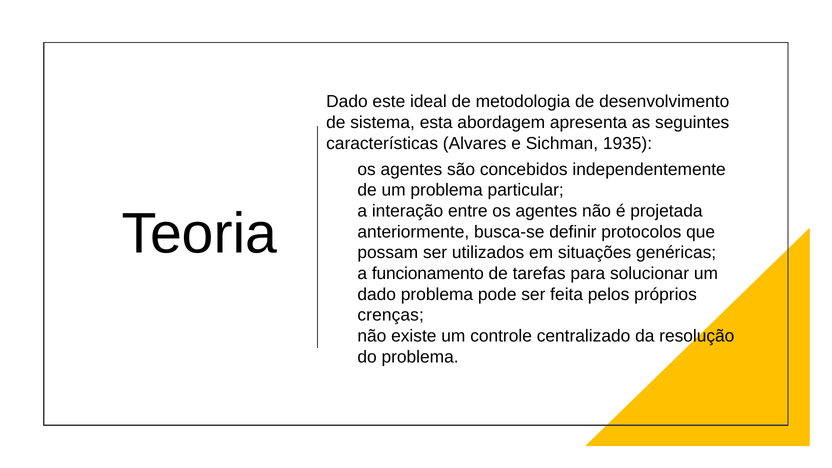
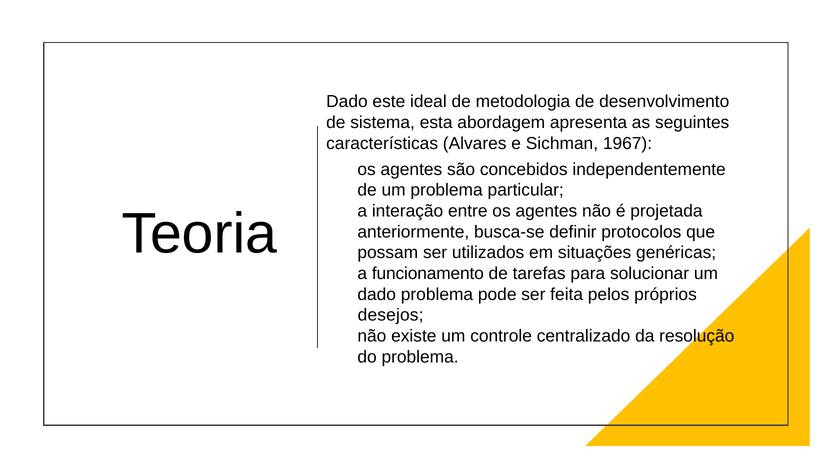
1935: 1935 -> 1967
crenças: crenças -> desejos
